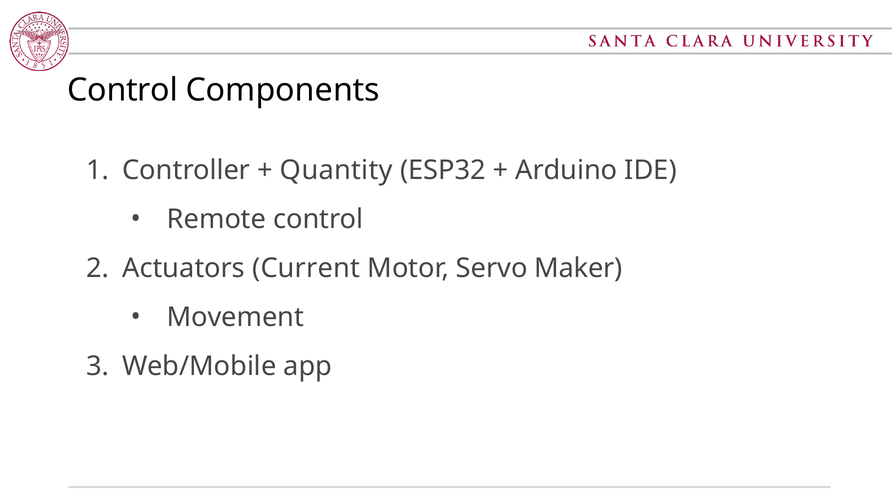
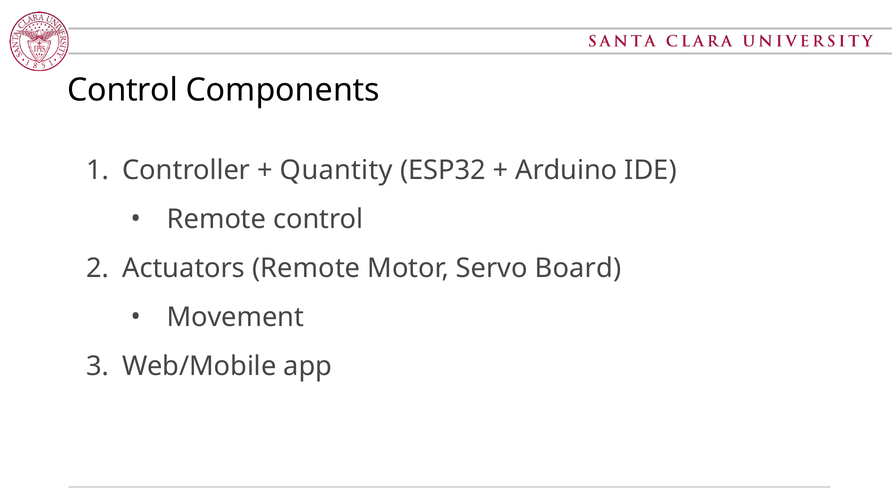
Actuators Current: Current -> Remote
Maker: Maker -> Board
